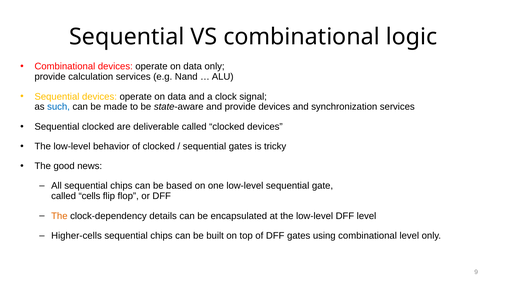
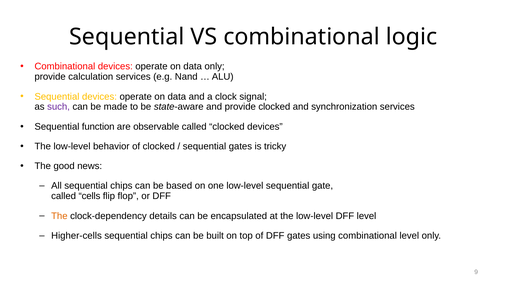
such colour: blue -> purple
provide devices: devices -> clocked
Sequential clocked: clocked -> function
deliverable: deliverable -> observable
